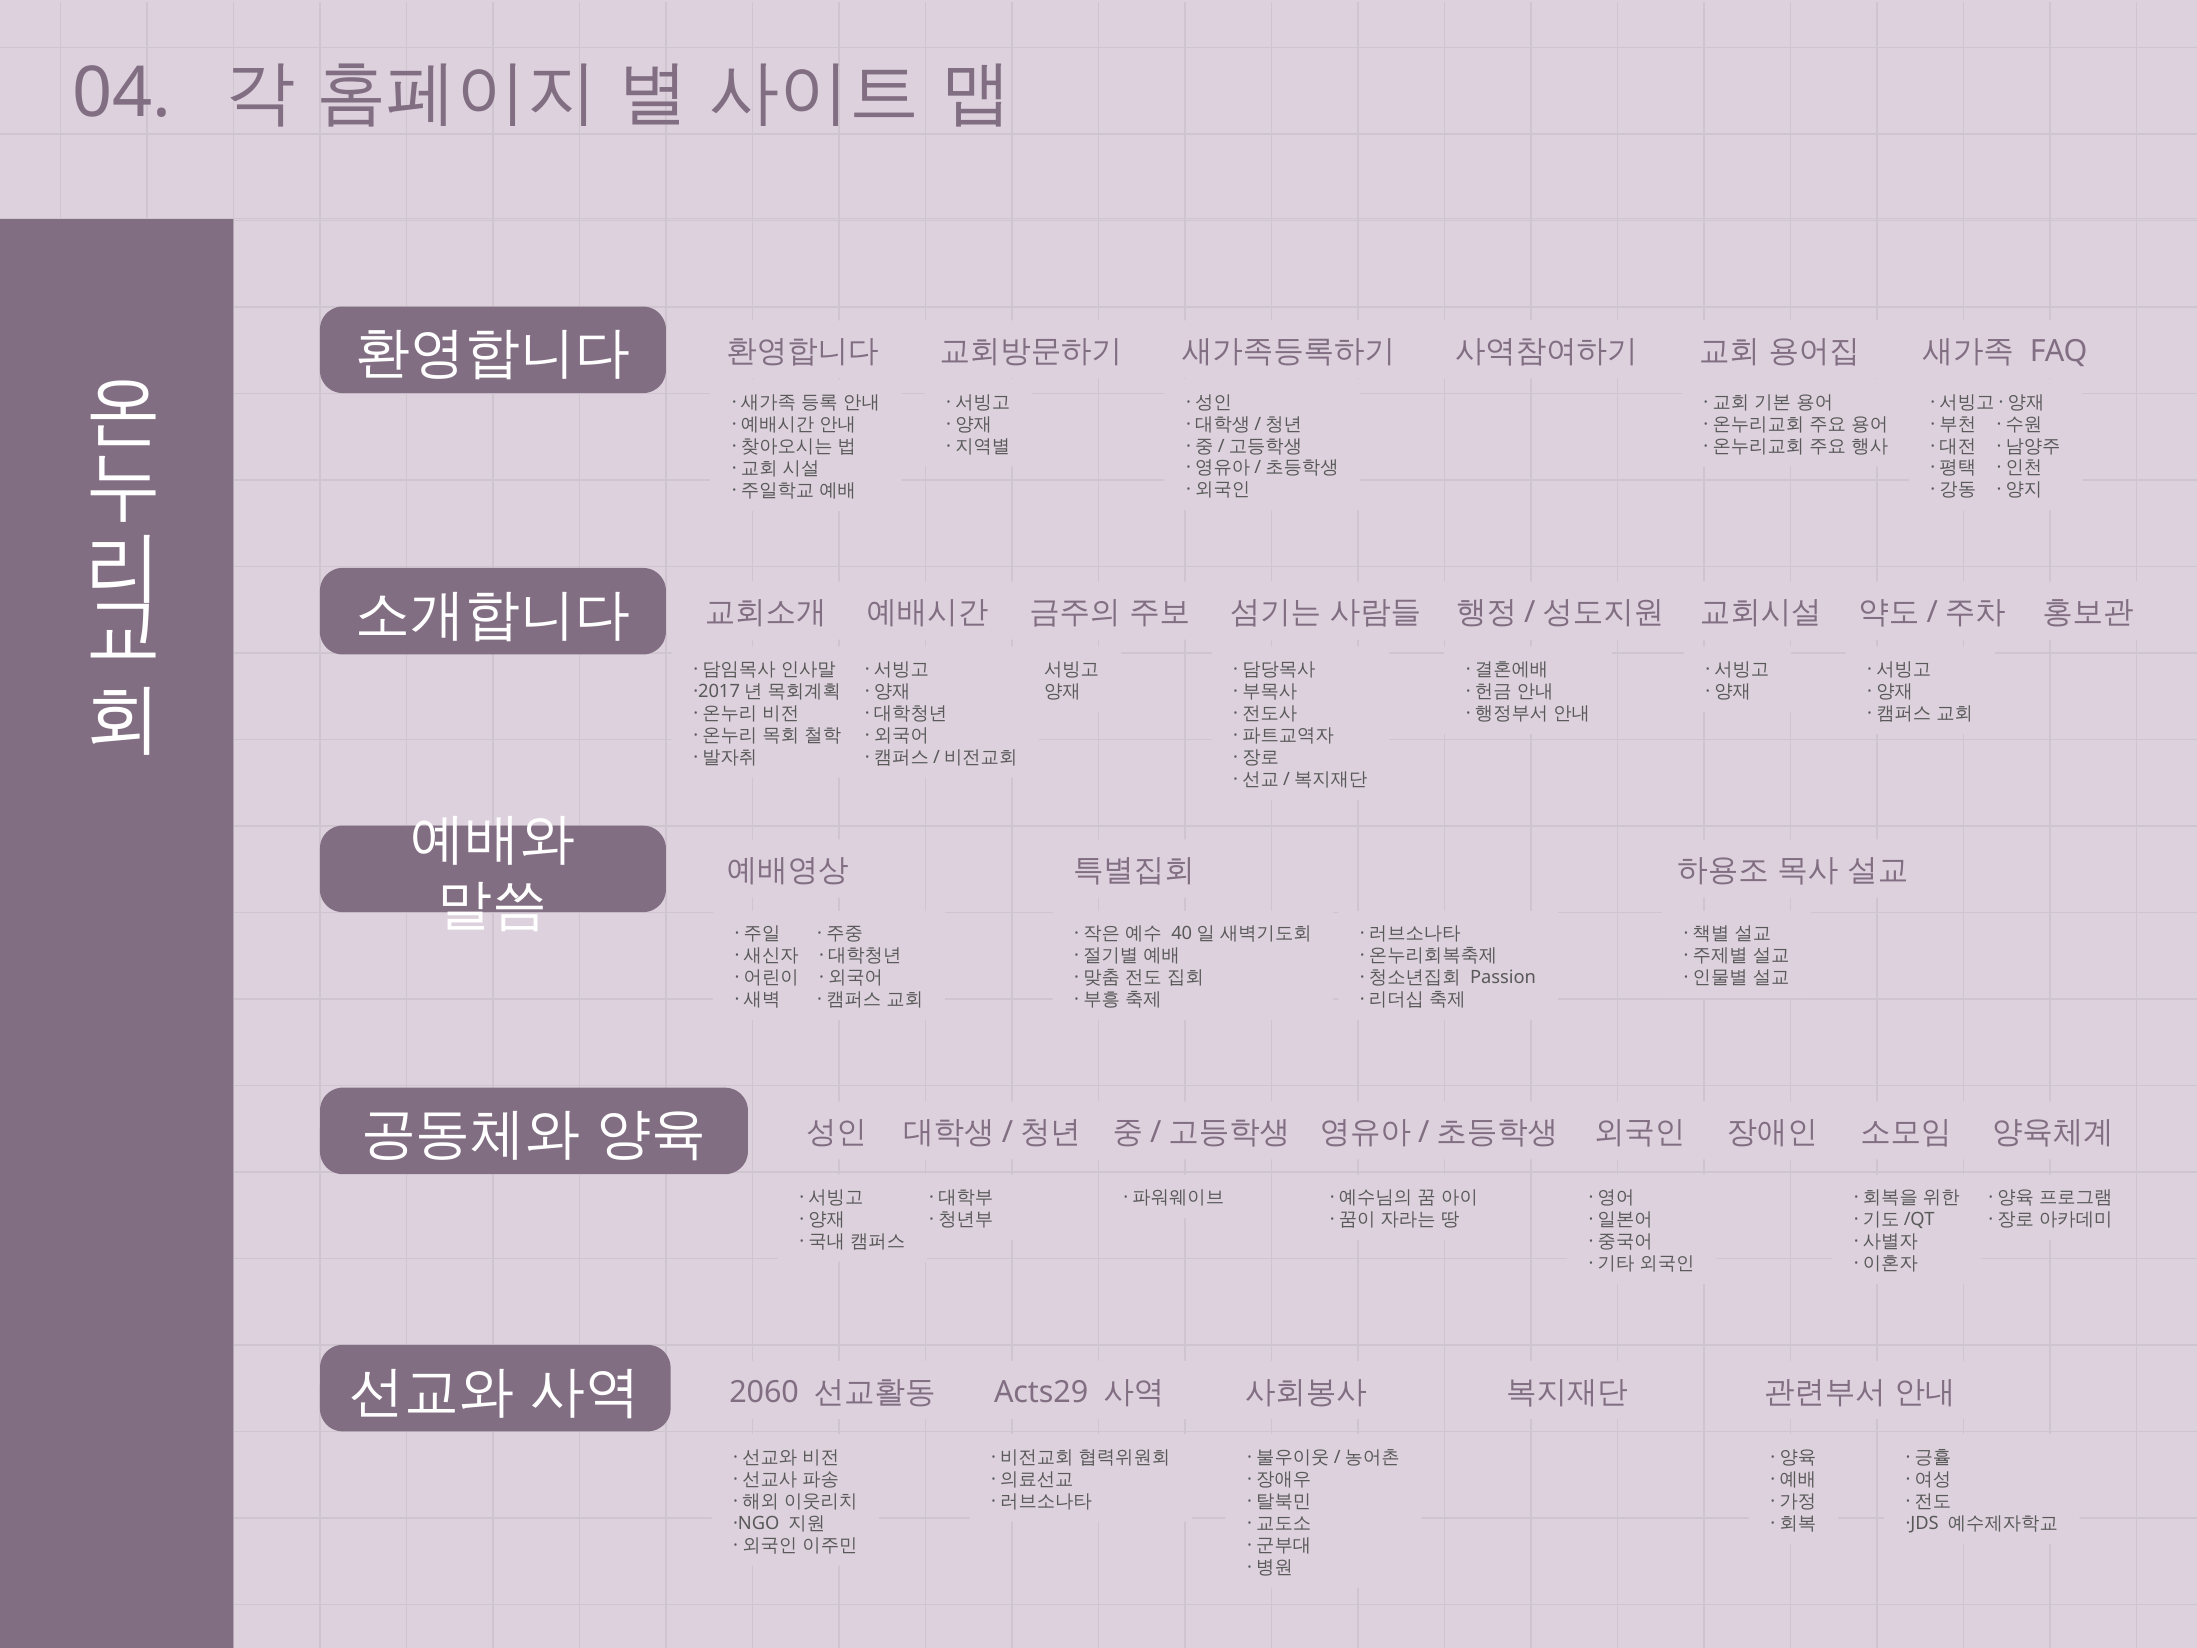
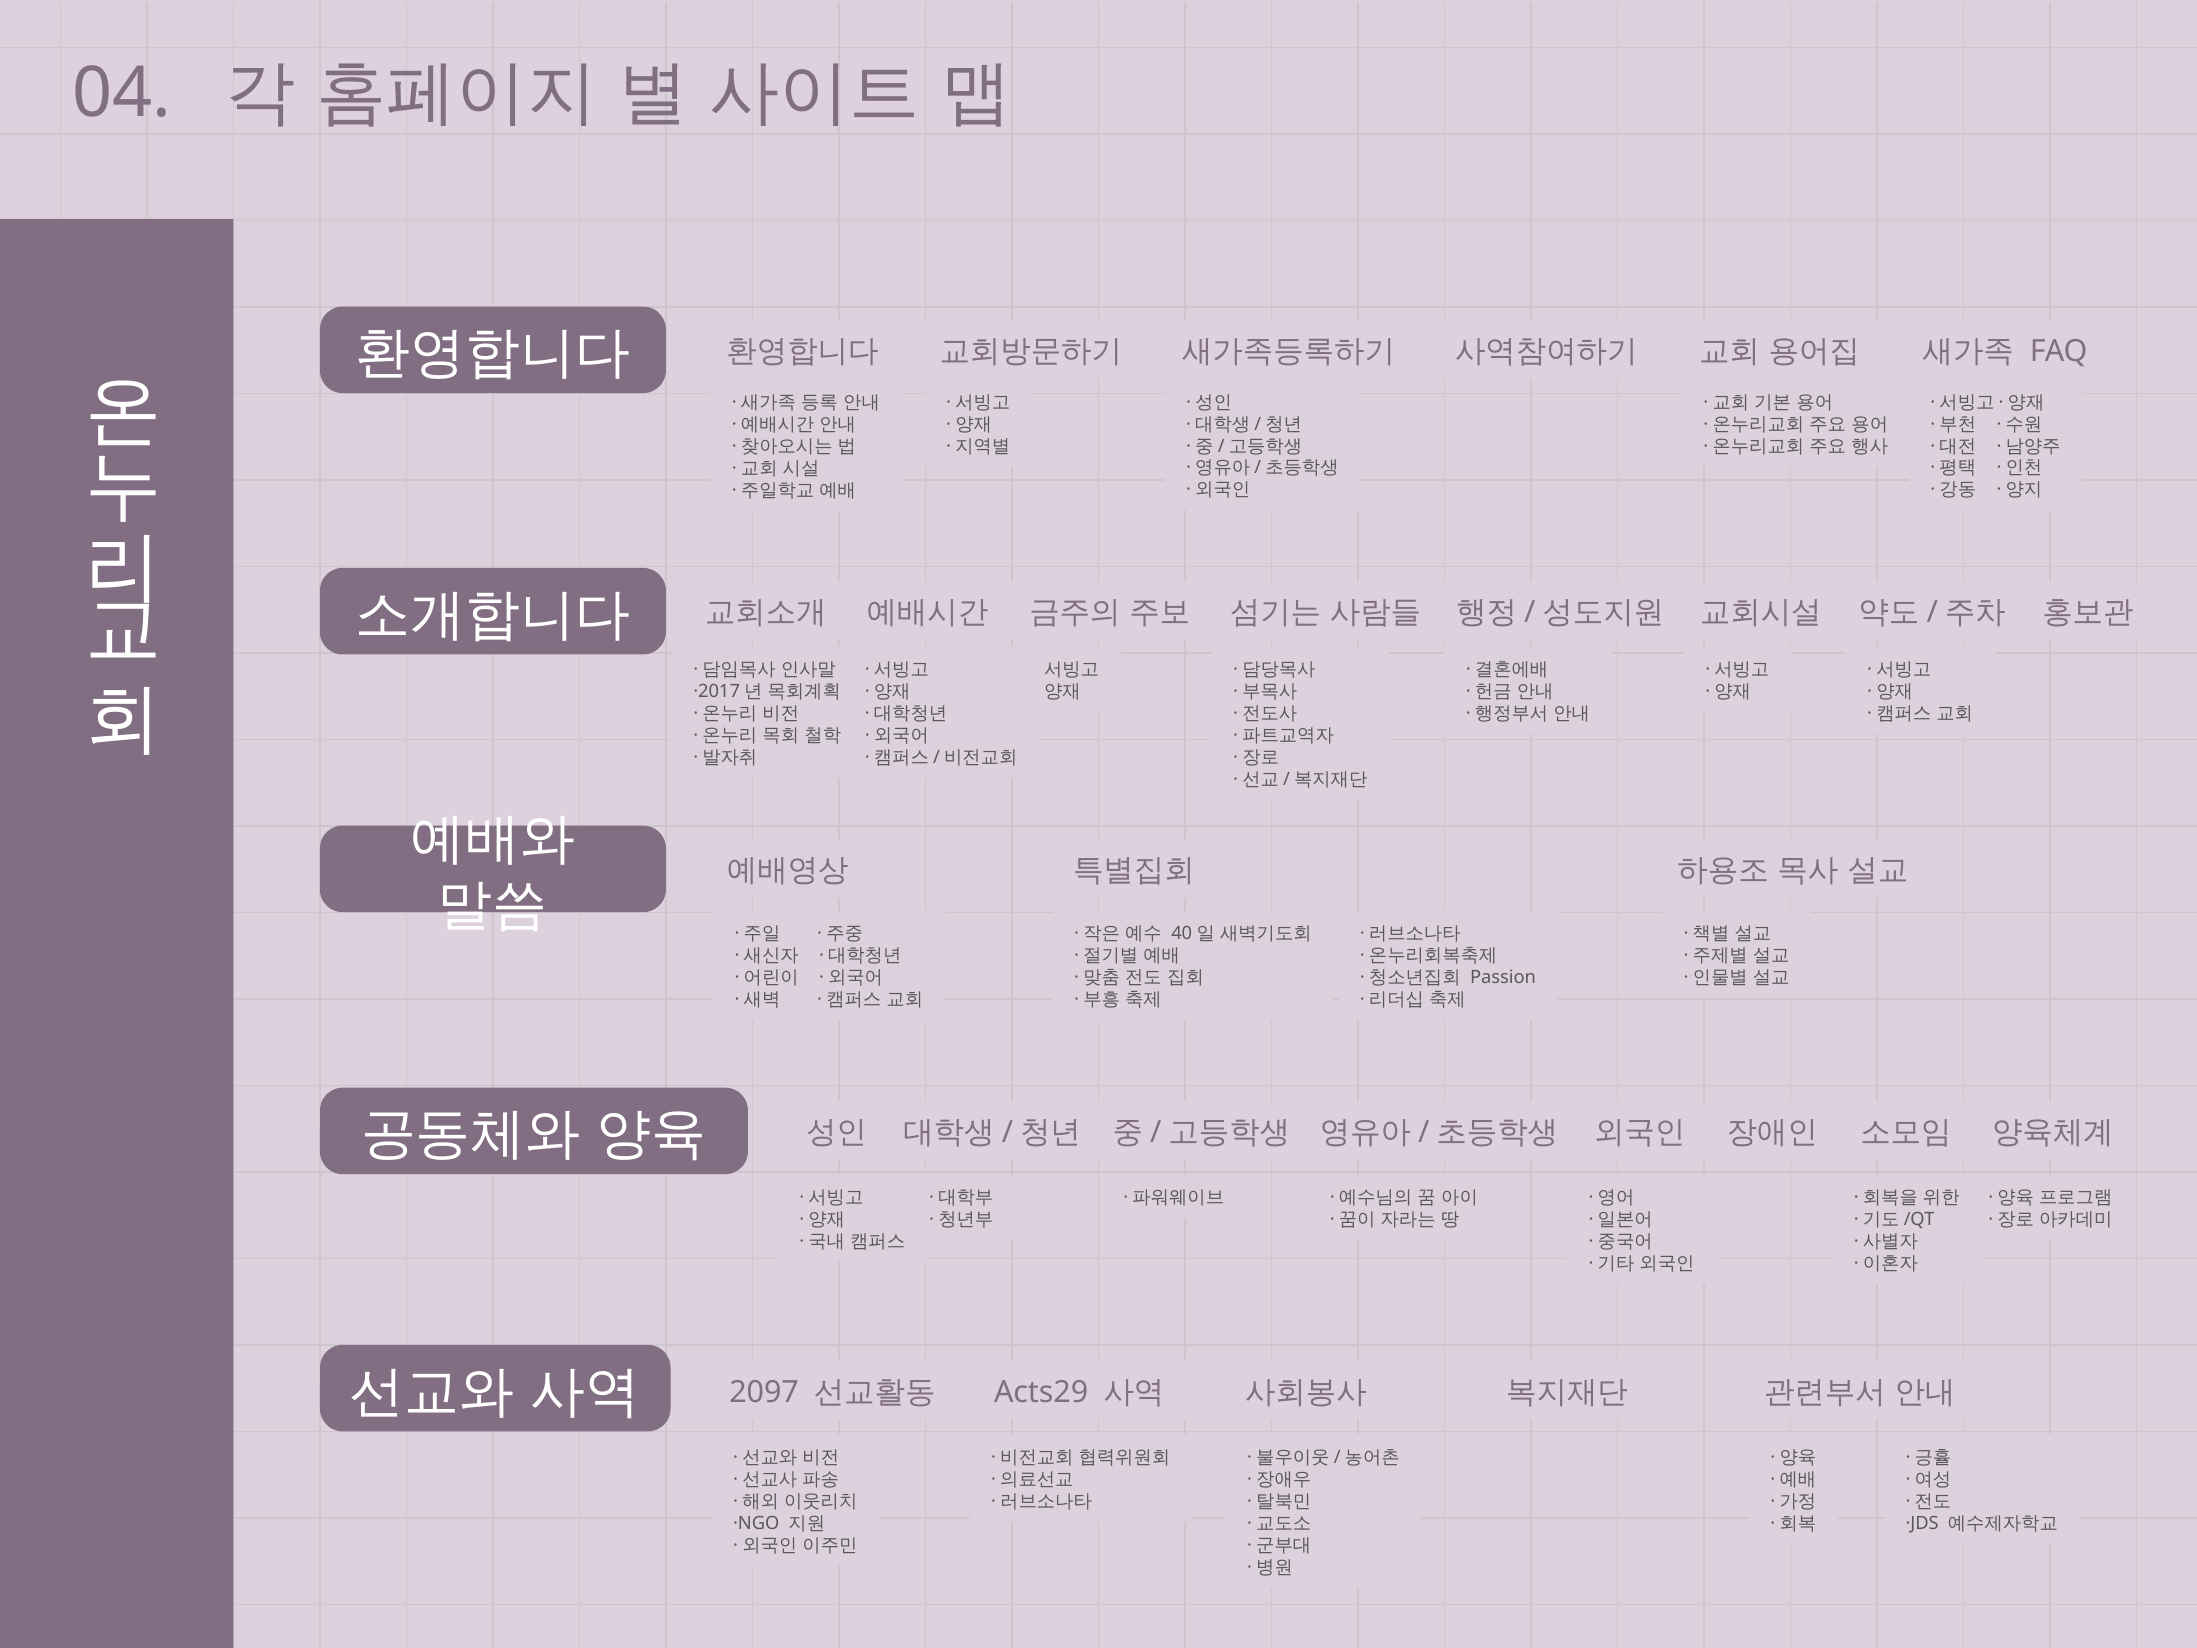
2060: 2060 -> 2097
